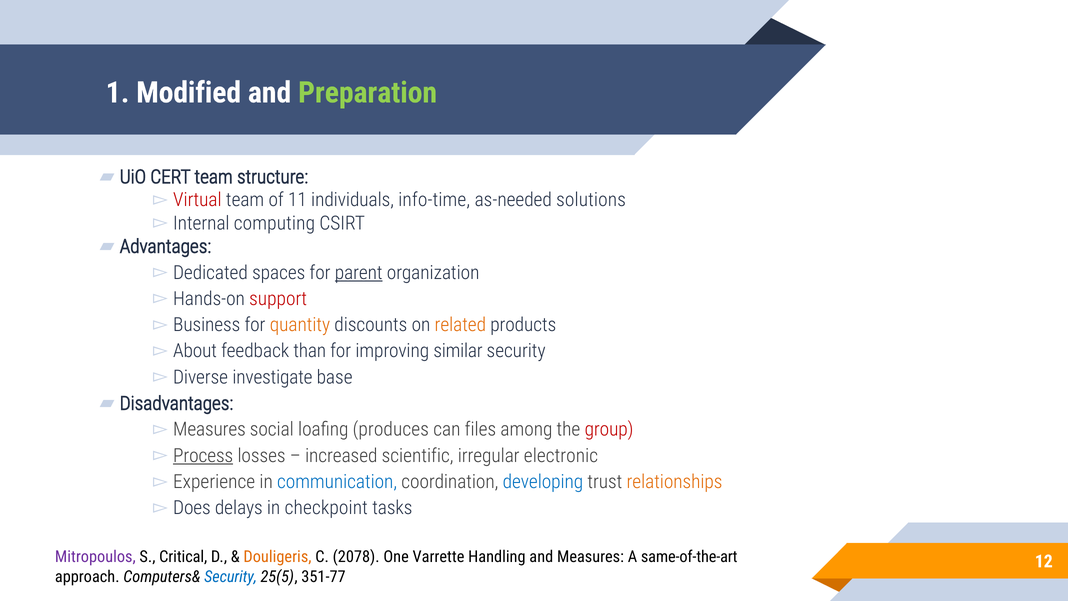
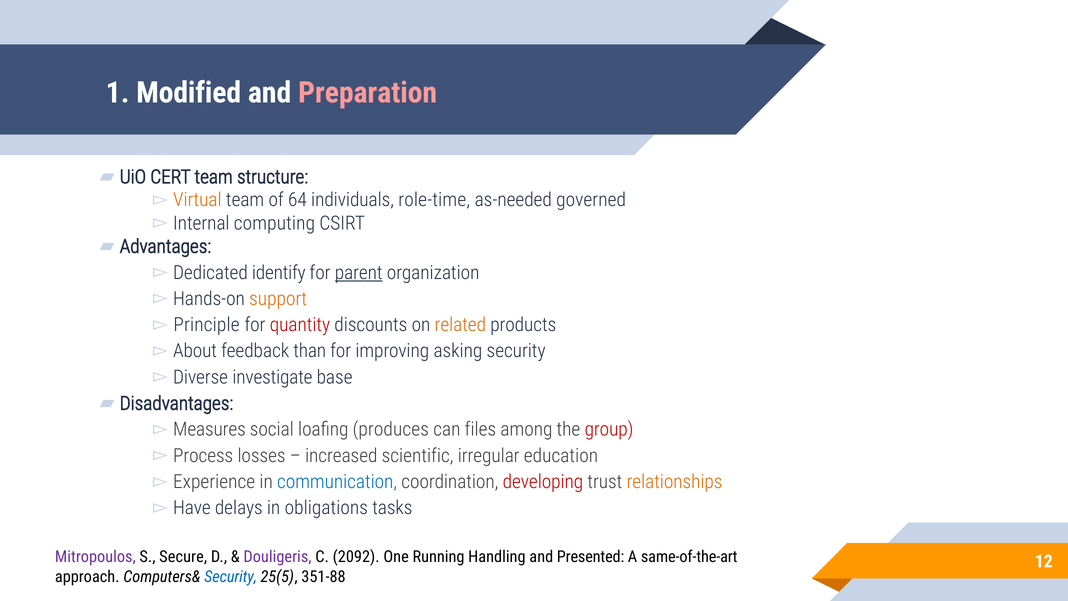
Preparation colour: light green -> pink
Virtual colour: red -> orange
11: 11 -> 64
info-time: info-time -> role-time
solutions: solutions -> governed
spaces: spaces -> identify
support colour: red -> orange
Business: Business -> Principle
quantity colour: orange -> red
similar: similar -> asking
Process underline: present -> none
electronic: electronic -> education
developing colour: blue -> red
Does: Does -> Have
checkpoint: checkpoint -> obligations
Critical: Critical -> Secure
Douligeris colour: orange -> purple
2078: 2078 -> 2092
Varrette: Varrette -> Running
and Measures: Measures -> Presented
351-77: 351-77 -> 351-88
